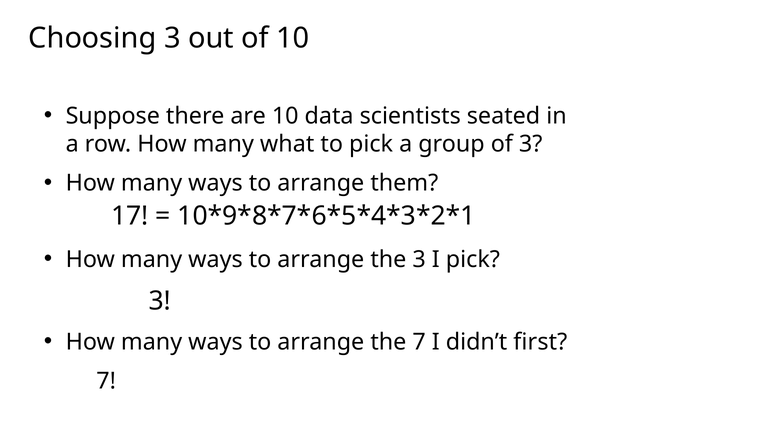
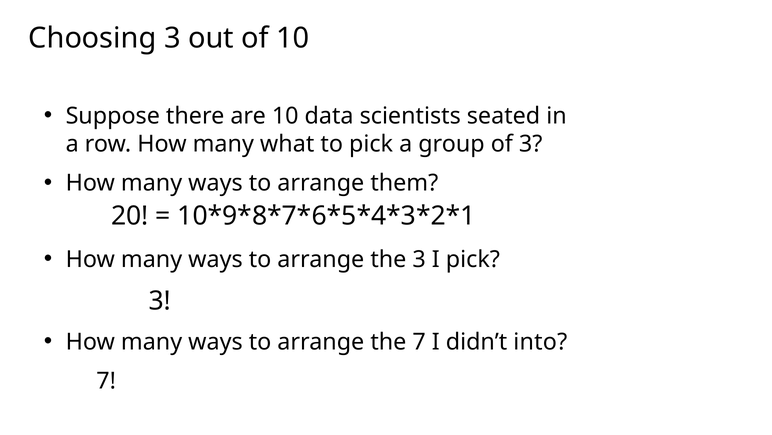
17: 17 -> 20
first: first -> into
